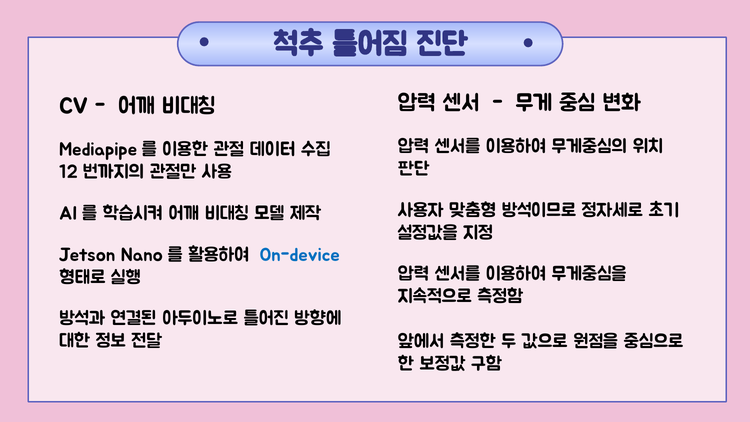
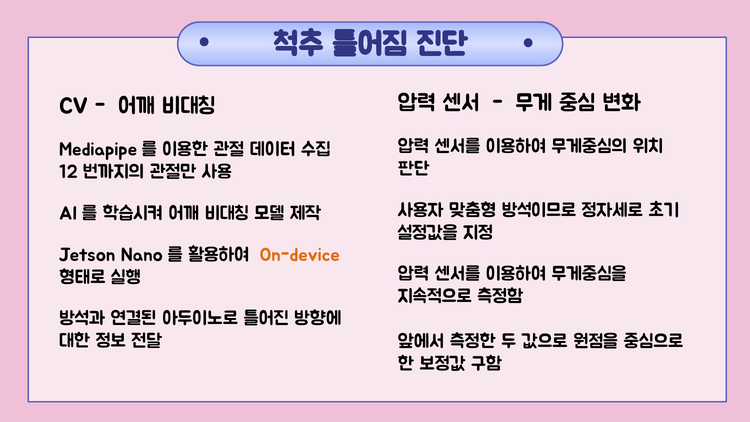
On-device colour: blue -> orange
